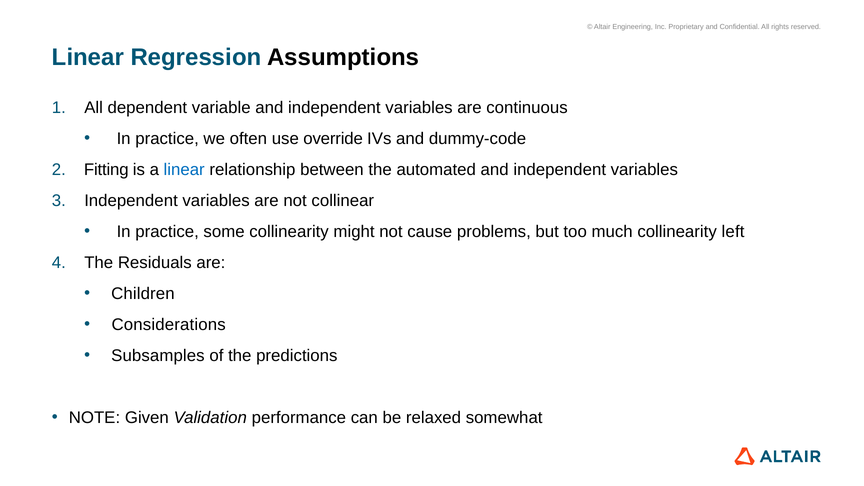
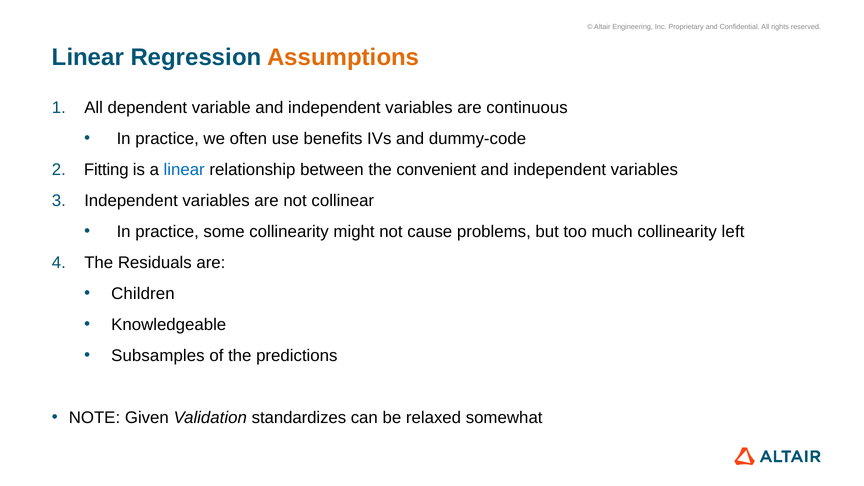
Assumptions colour: black -> orange
override: override -> benefits
automated: automated -> convenient
Considerations: Considerations -> Knowledgeable
performance: performance -> standardizes
